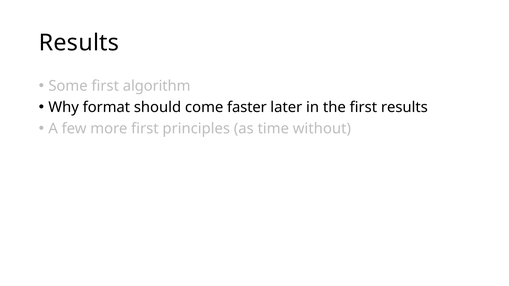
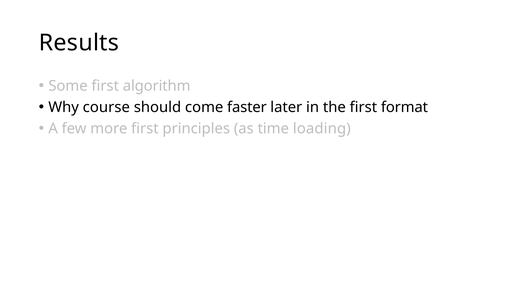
format: format -> course
first results: results -> format
without: without -> loading
